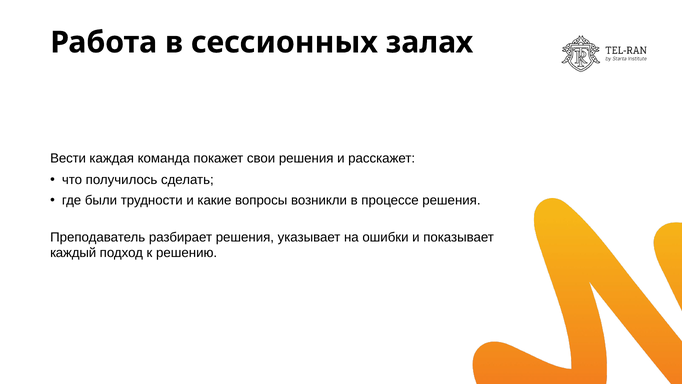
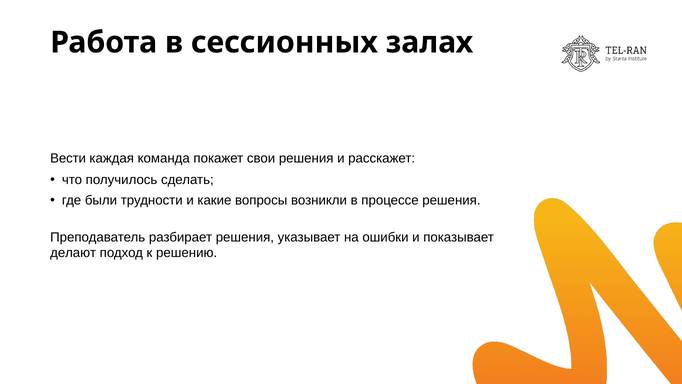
каждый: каждый -> делают
